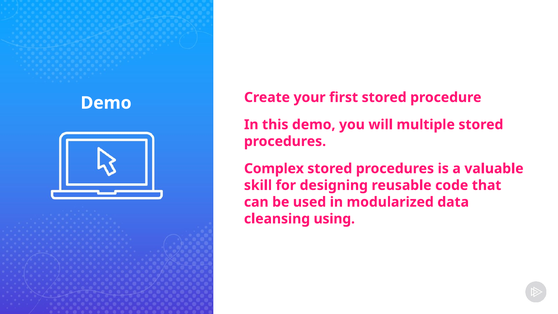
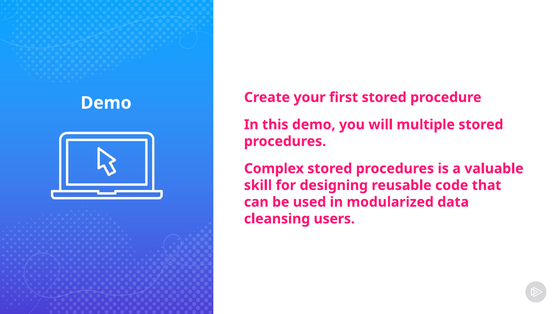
using: using -> users
